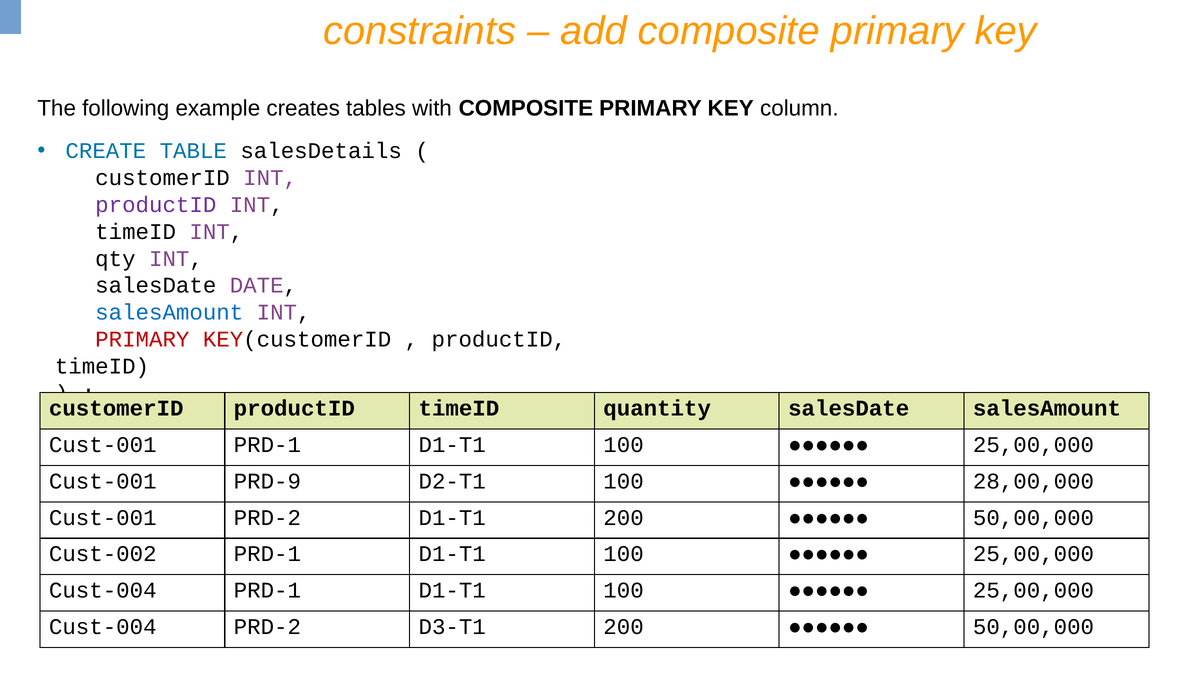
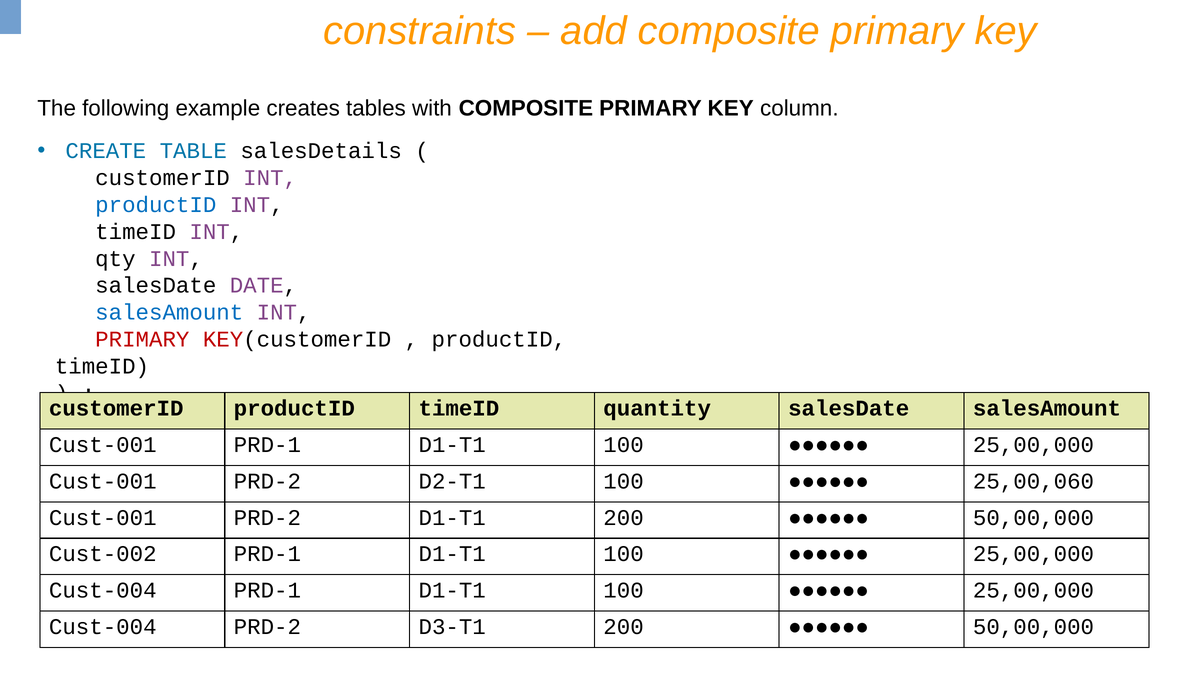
productID at (156, 205) colour: purple -> blue
PRD-9 at (267, 481): PRD-9 -> PRD-2
28,00,000: 28,00,000 -> 25,00,060
